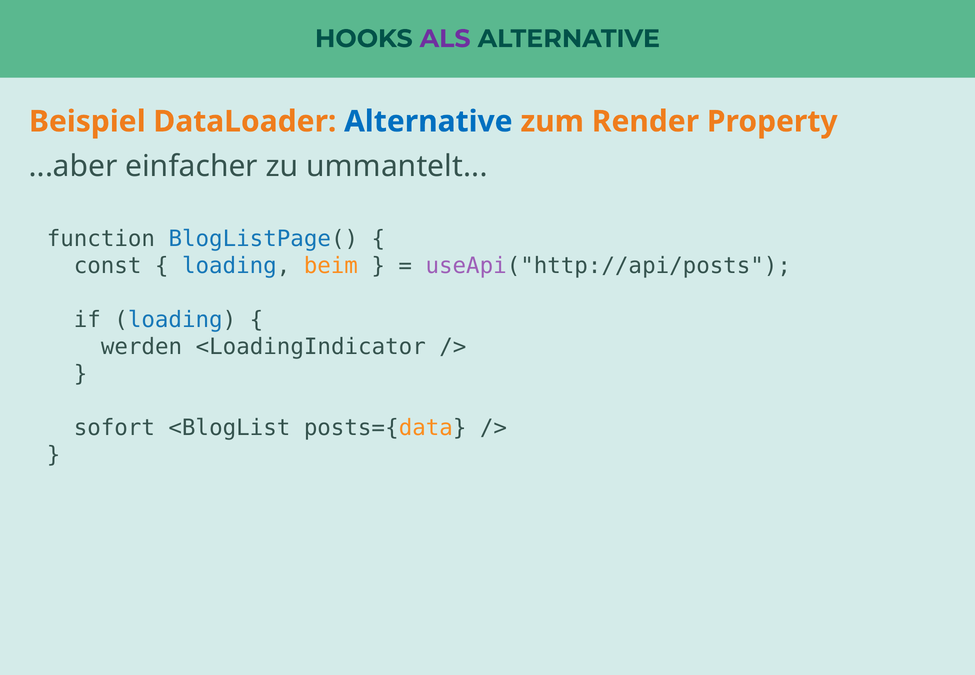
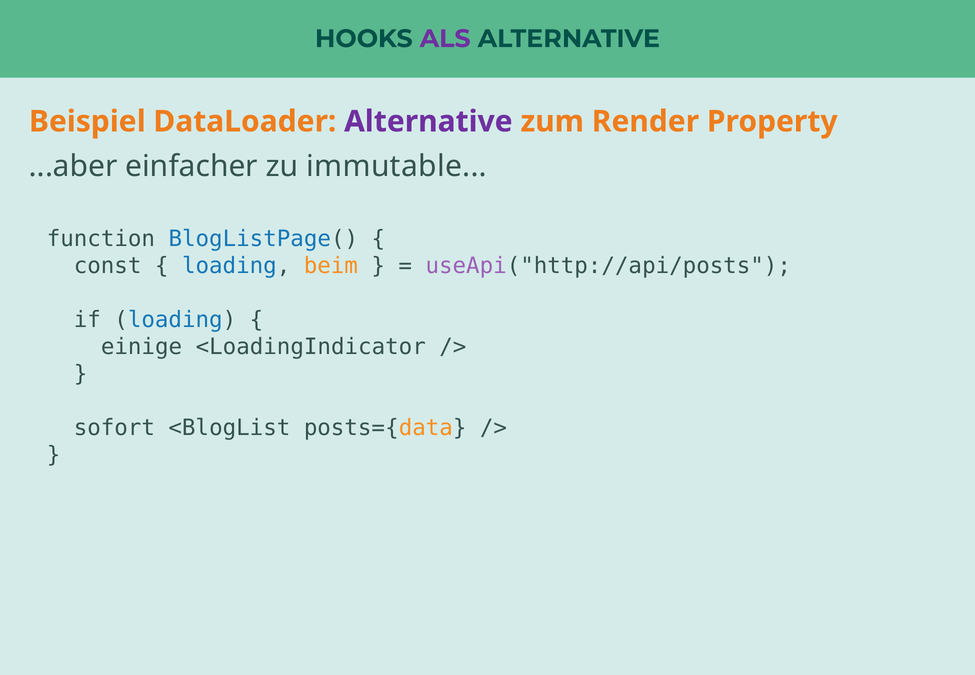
Alternative at (428, 122) colour: blue -> purple
ummantelt: ummantelt -> immutable
werden: werden -> einige
